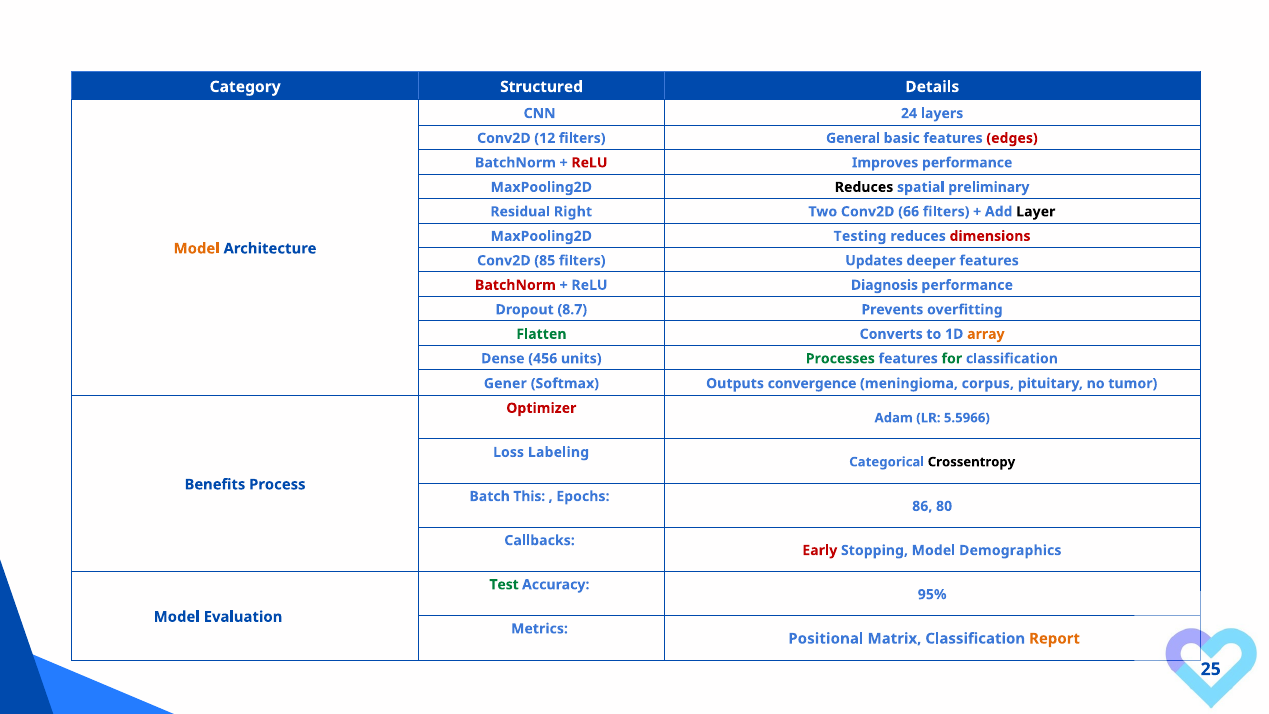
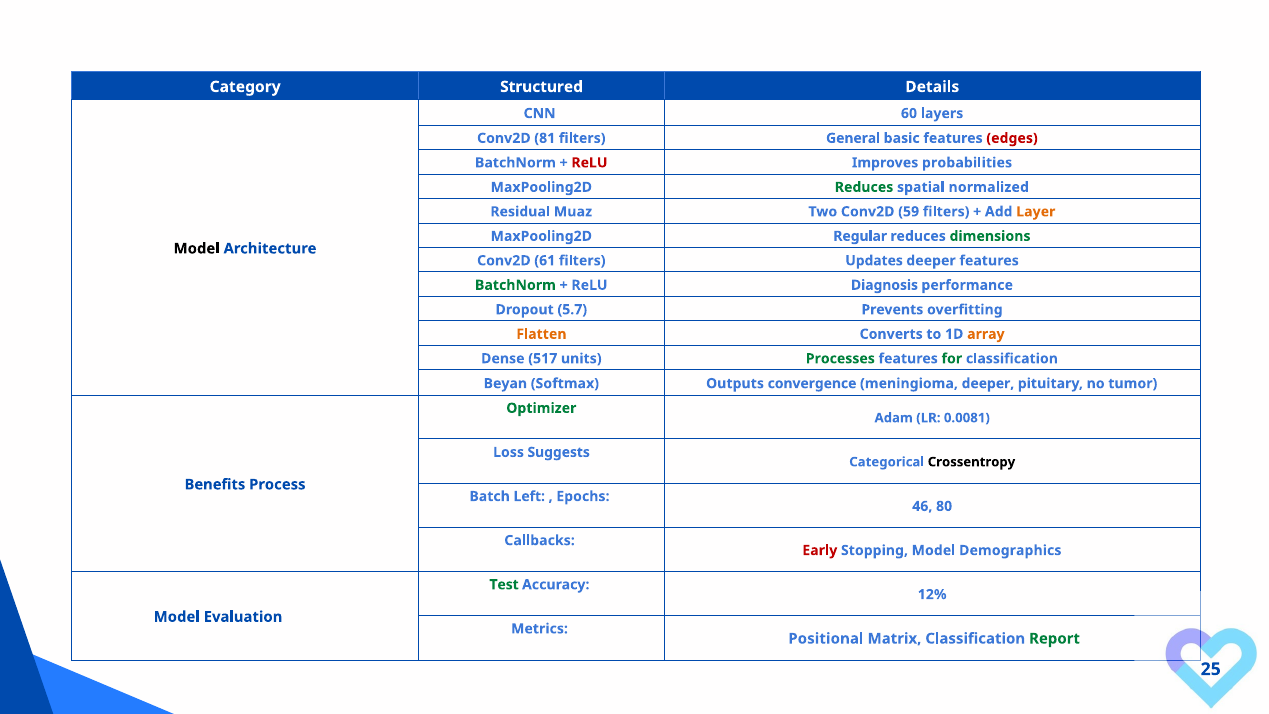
24: 24 -> 60
12: 12 -> 81
Improves performance: performance -> probabilities
Reduces at (864, 187) colour: black -> green
preliminary: preliminary -> normalized
Right: Right -> Muaz
66: 66 -> 59
Layer colour: black -> orange
Testing: Testing -> Regular
dimensions colour: red -> green
Model at (197, 249) colour: orange -> black
85: 85 -> 61
BatchNorm at (515, 285) colour: red -> green
8.7: 8.7 -> 5.7
Flatten colour: green -> orange
456: 456 -> 517
Gener: Gener -> Beyan
meningioma corpus: corpus -> deeper
Optimizer colour: red -> green
5.5966: 5.5966 -> 0.0081
Labeling: Labeling -> Suggests
This: This -> Left
86: 86 -> 46
95%: 95% -> 12%
Report colour: orange -> green
